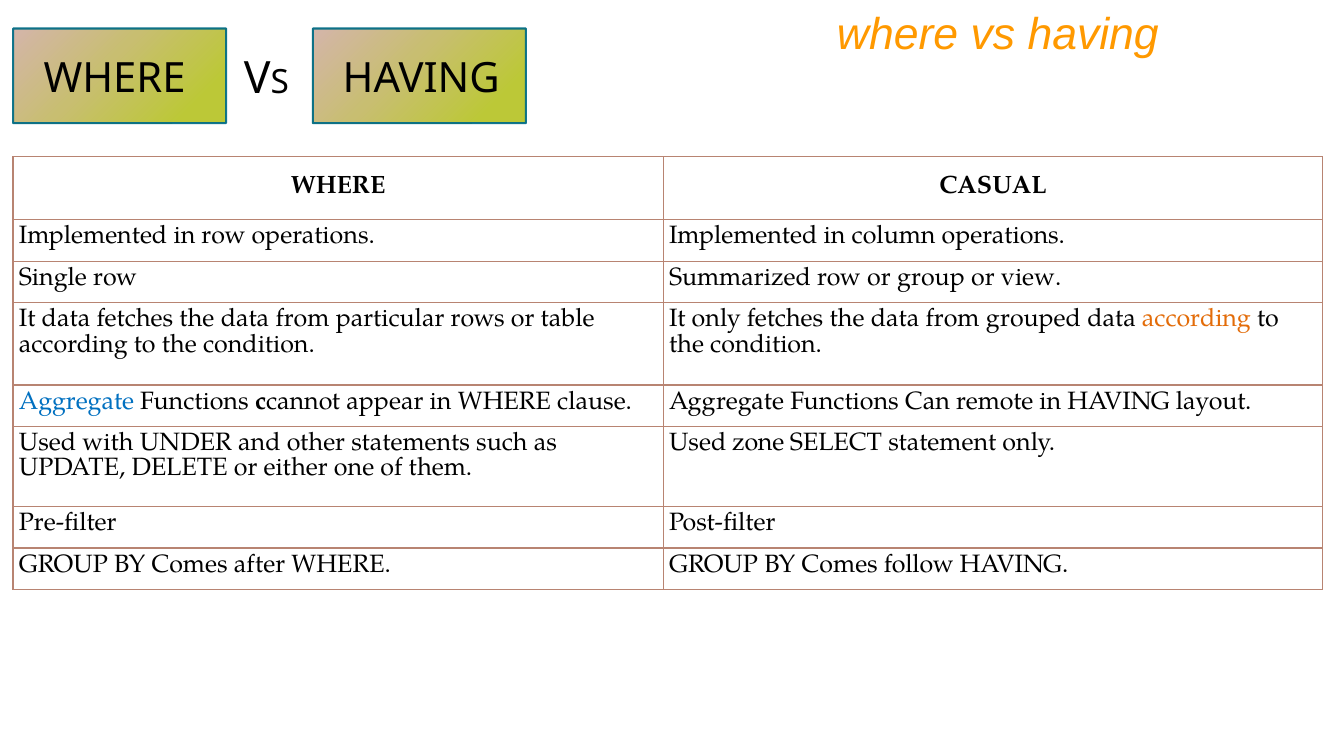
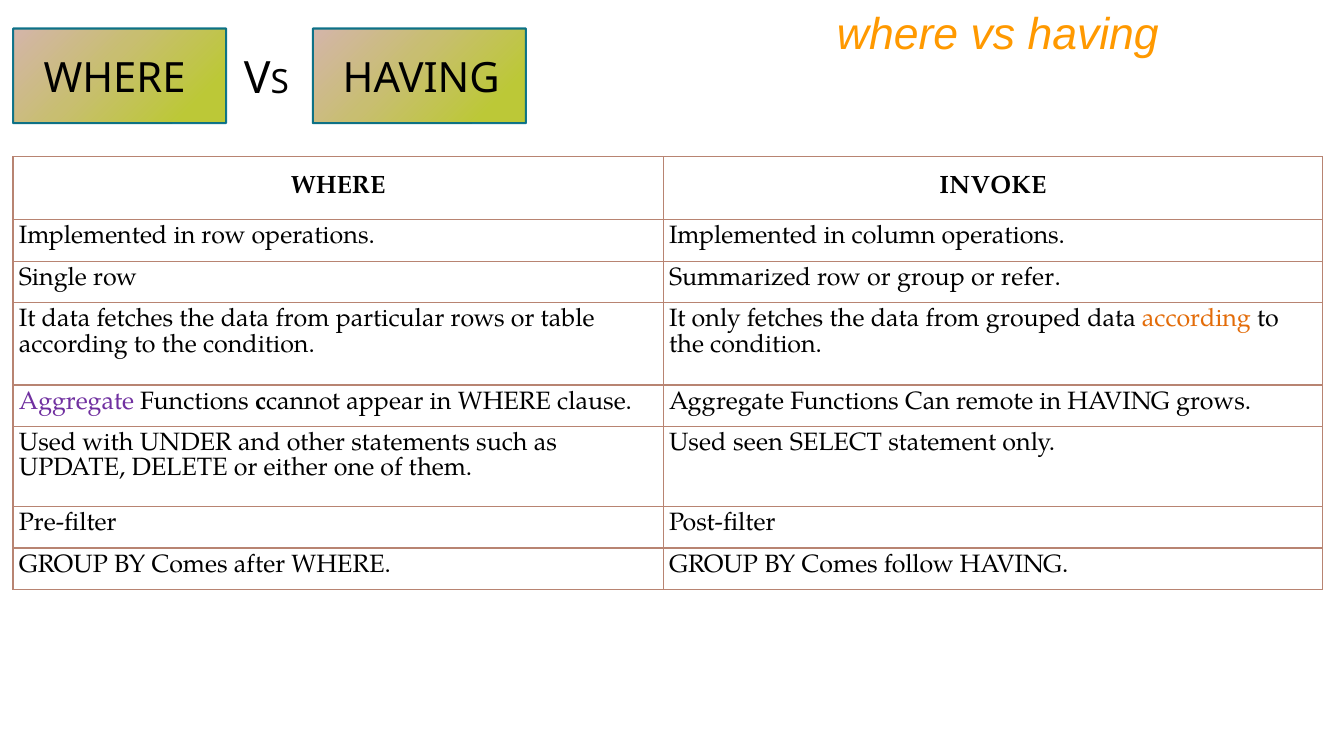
CASUAL: CASUAL -> INVOKE
view: view -> refer
Aggregate at (77, 401) colour: blue -> purple
layout: layout -> grows
zone: zone -> seen
